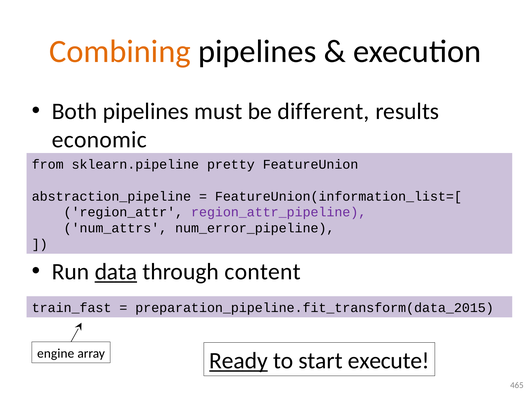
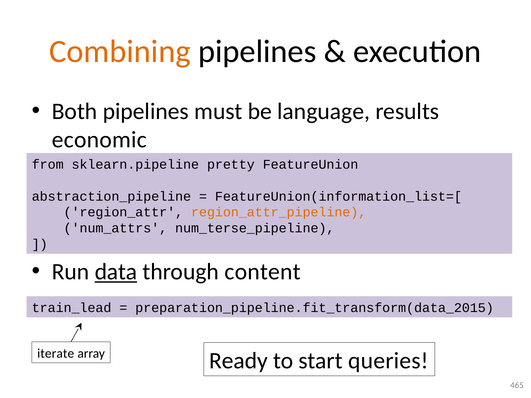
different: different -> language
region_attr_pipeline colour: purple -> orange
num_error_pipeline: num_error_pipeline -> num_terse_pipeline
train_fast: train_fast -> train_lead
engine: engine -> iterate
Ready underline: present -> none
execute: execute -> queries
